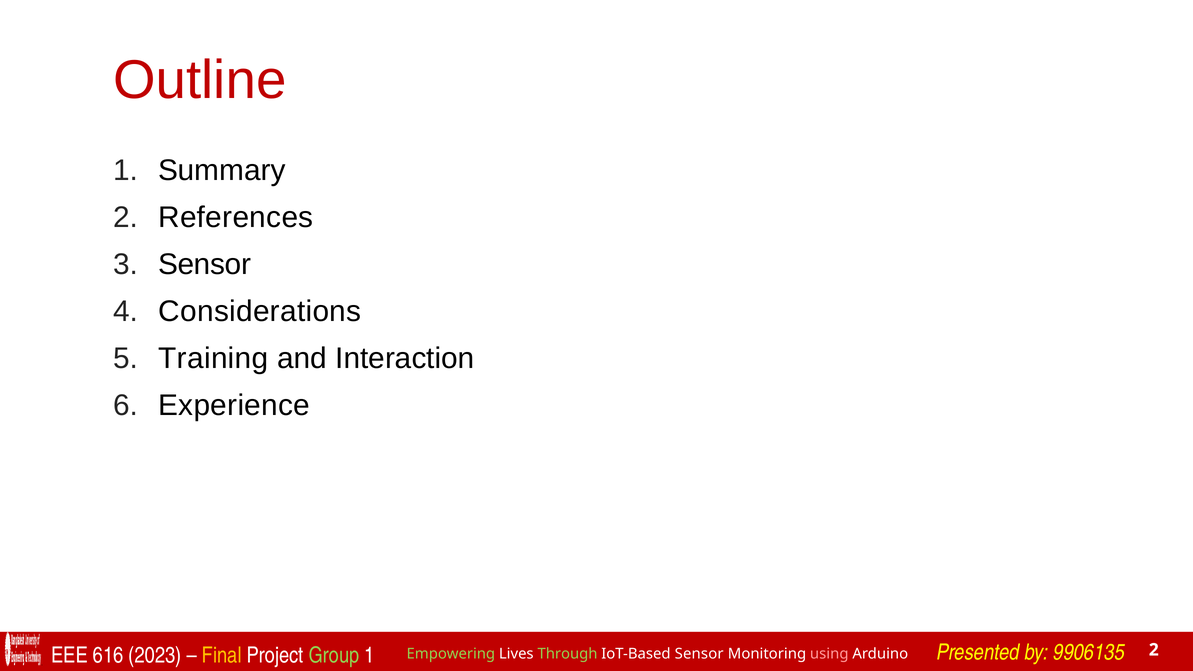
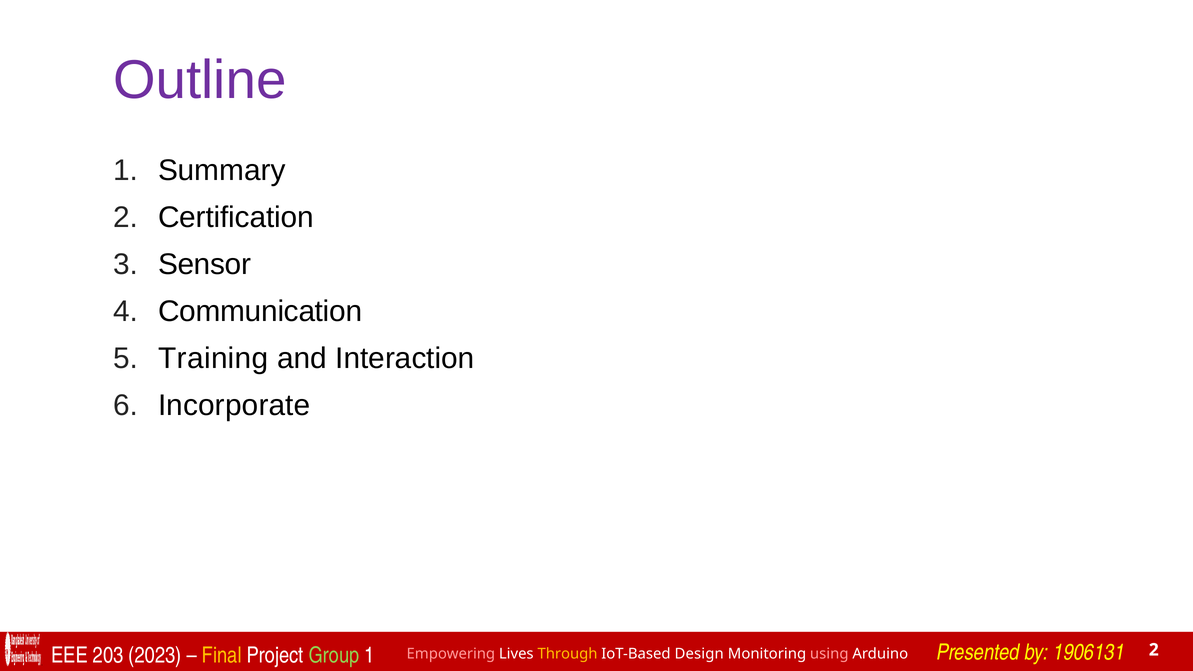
Outline colour: red -> purple
References: References -> Certification
Considerations: Considerations -> Communication
Experience: Experience -> Incorporate
616: 616 -> 203
Empowering colour: light green -> pink
Through colour: light green -> yellow
IoT-Based Sensor: Sensor -> Design
9906135: 9906135 -> 1906131
